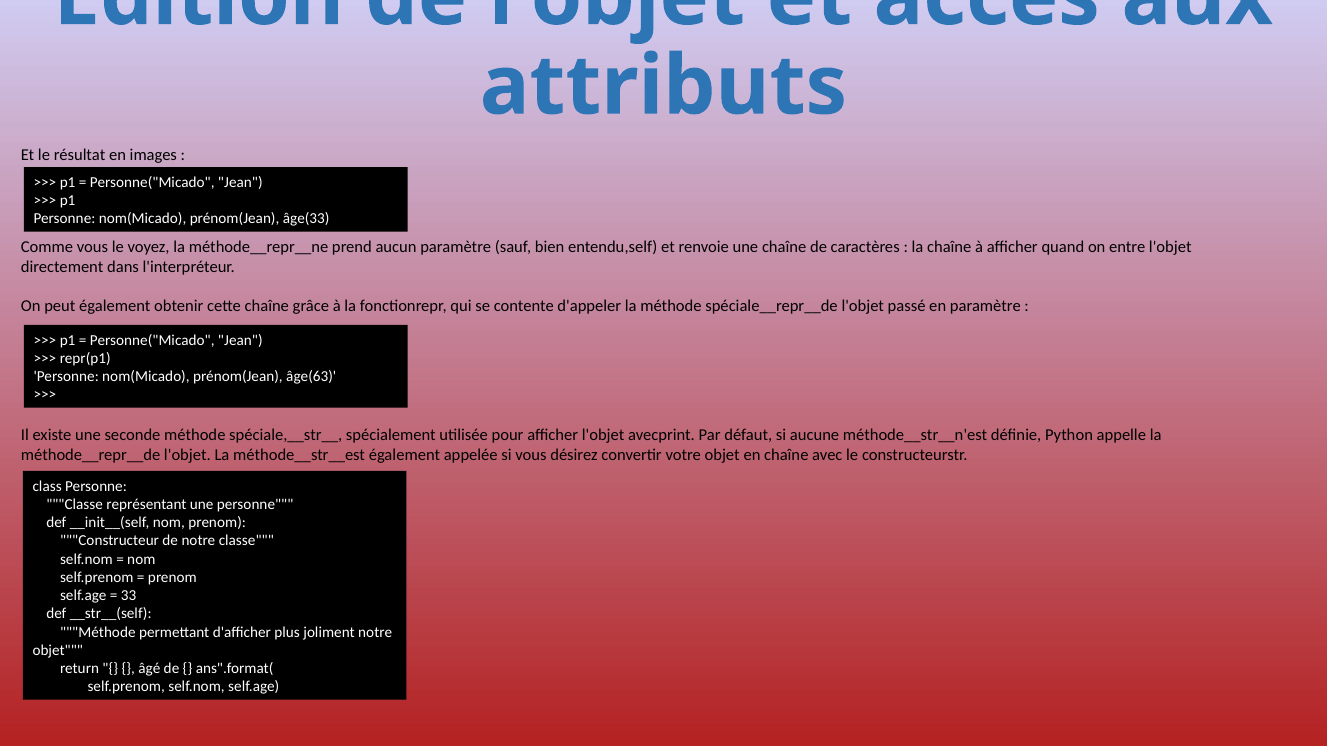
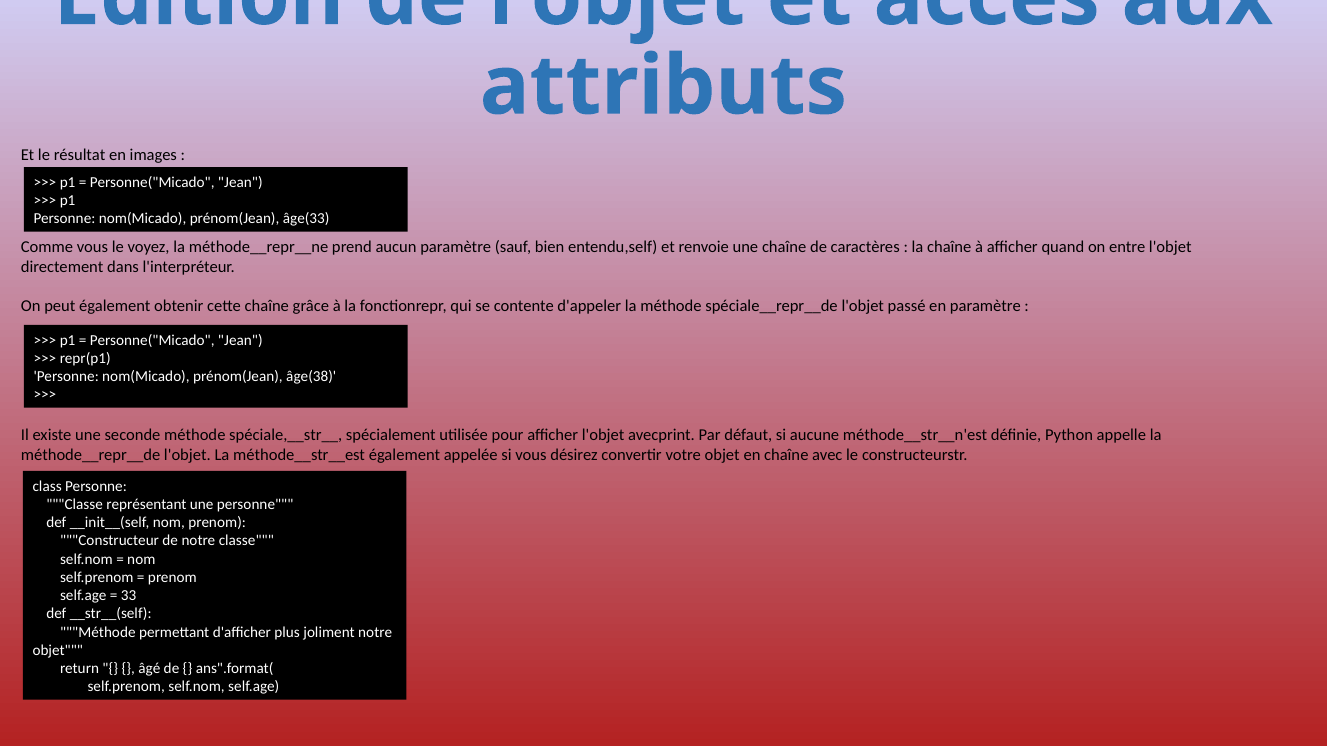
âge(63: âge(63 -> âge(38
